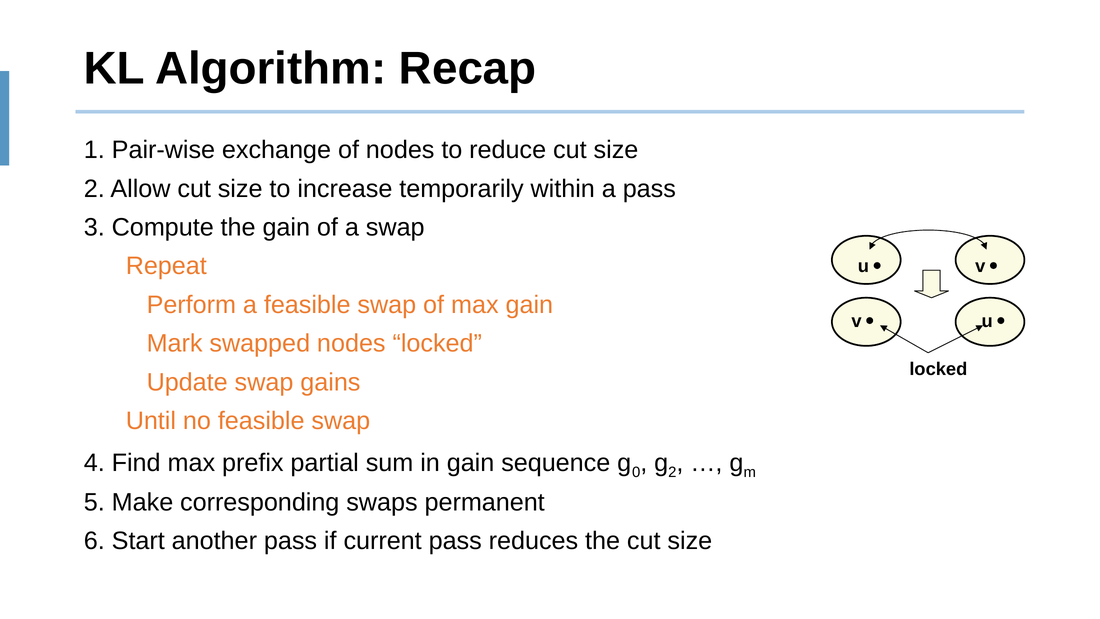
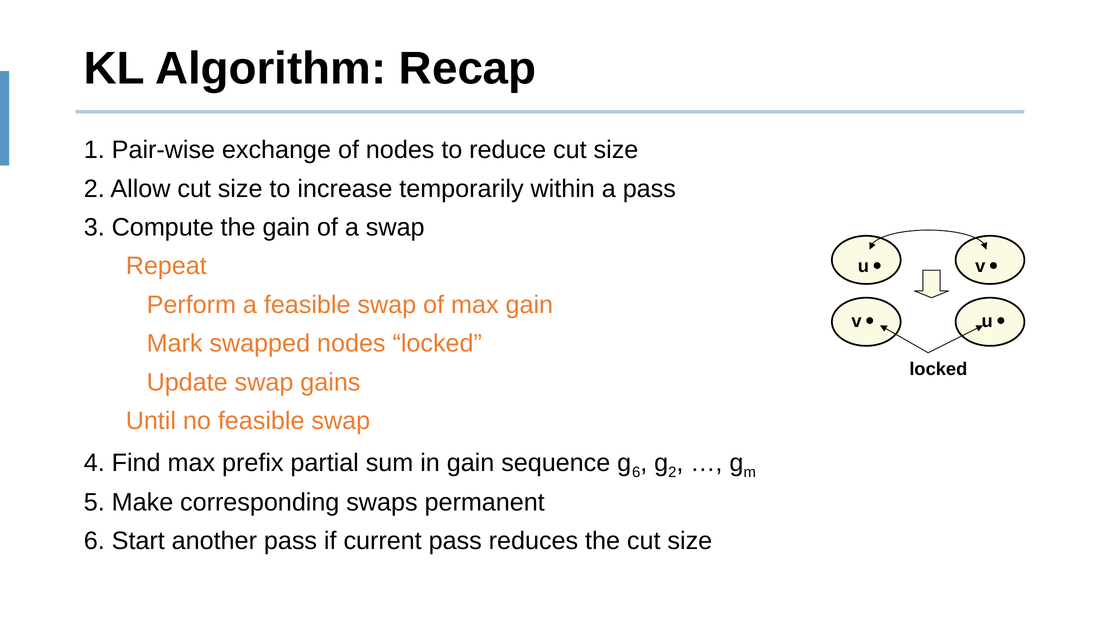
0 at (636, 472): 0 -> 6
